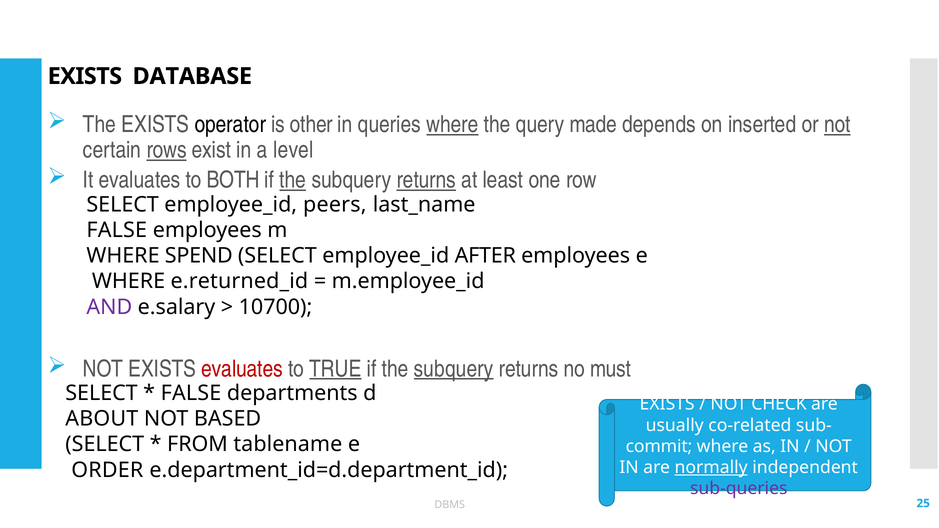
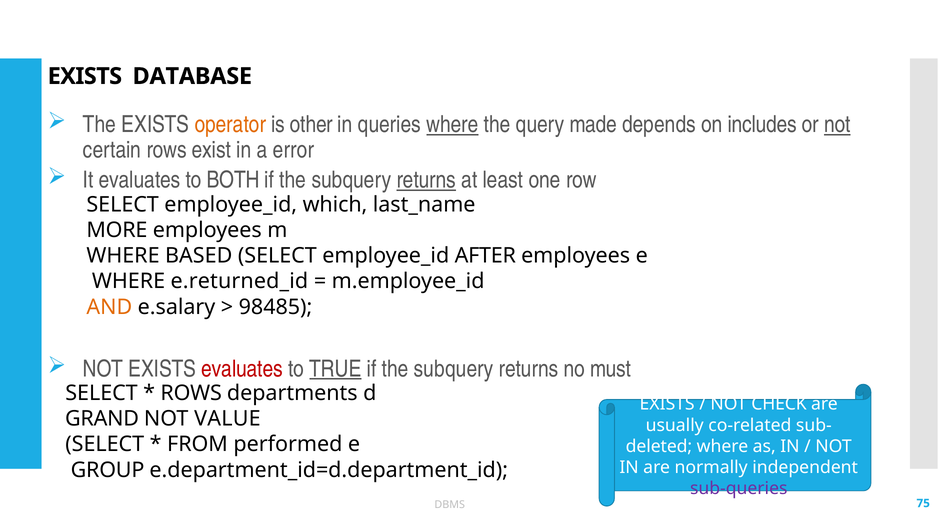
operator colour: black -> orange
inserted: inserted -> includes
rows at (167, 150) underline: present -> none
level: level -> error
the at (293, 180) underline: present -> none
peers: peers -> which
FALSE at (117, 230): FALSE -> MORE
SPEND: SPEND -> BASED
AND colour: purple -> orange
10700: 10700 -> 98485
subquery at (454, 369) underline: present -> none
FALSE at (191, 393): FALSE -> ROWS
ABOUT: ABOUT -> GRAND
BASED: BASED -> VALUE
tablename: tablename -> performed
commit: commit -> deleted
normally underline: present -> none
ORDER: ORDER -> GROUP
25: 25 -> 75
